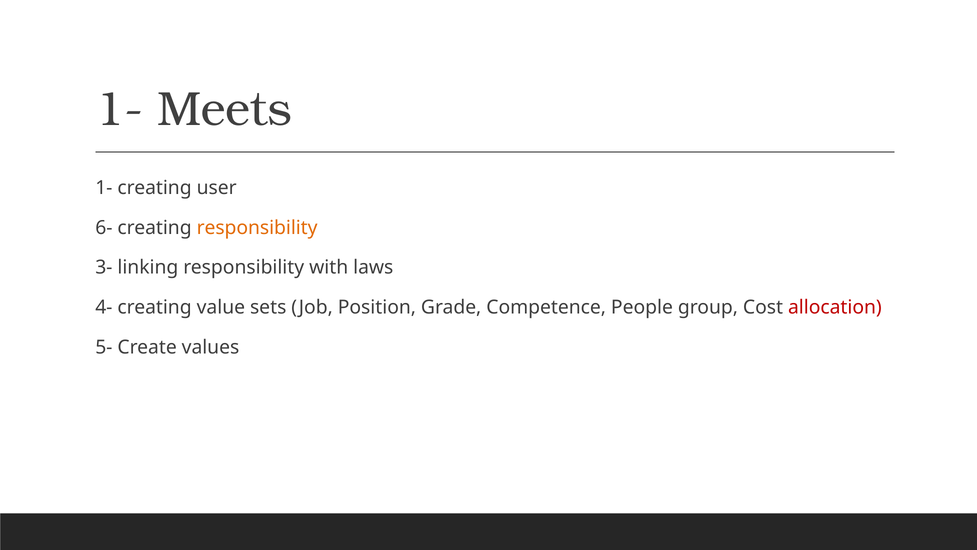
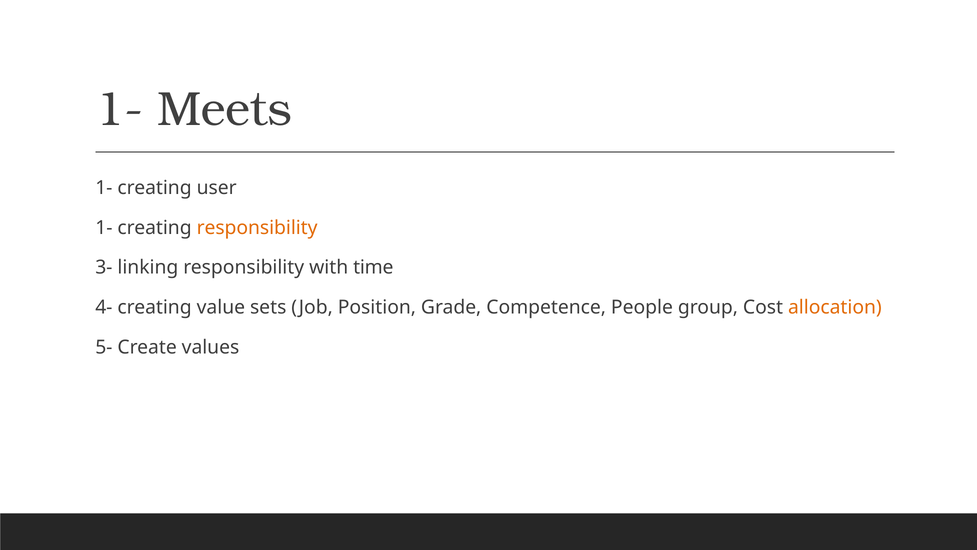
6- at (104, 228): 6- -> 1-
laws: laws -> time
allocation colour: red -> orange
